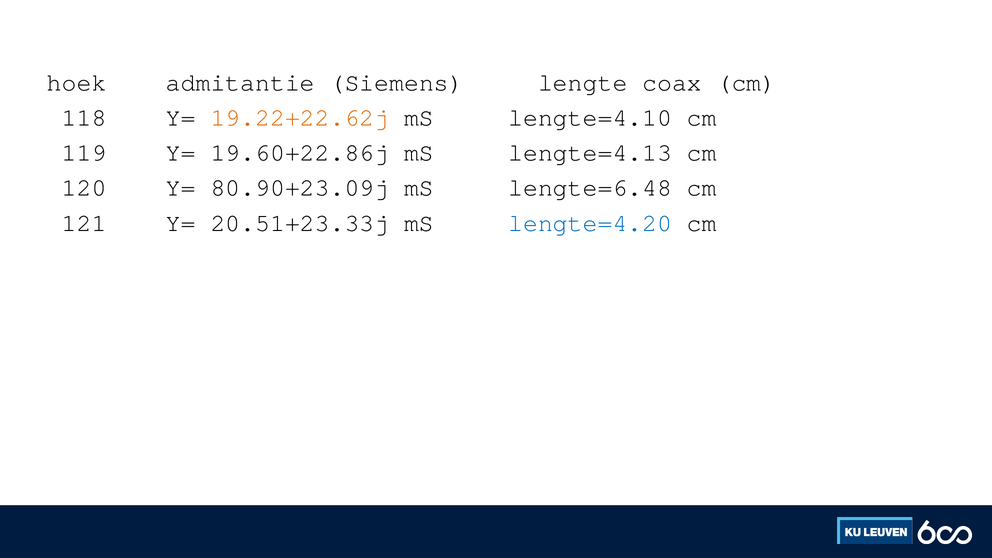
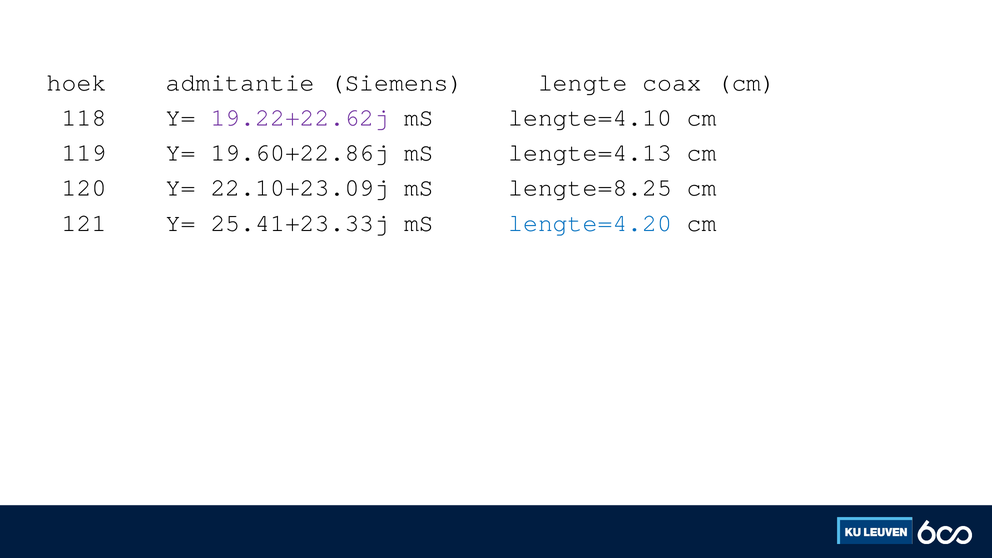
19.22+22.62j colour: orange -> purple
80.90+23.09j: 80.90+23.09j -> 22.10+23.09j
lengte=6.48: lengte=6.48 -> lengte=8.25
20.51+23.33j: 20.51+23.33j -> 25.41+23.33j
